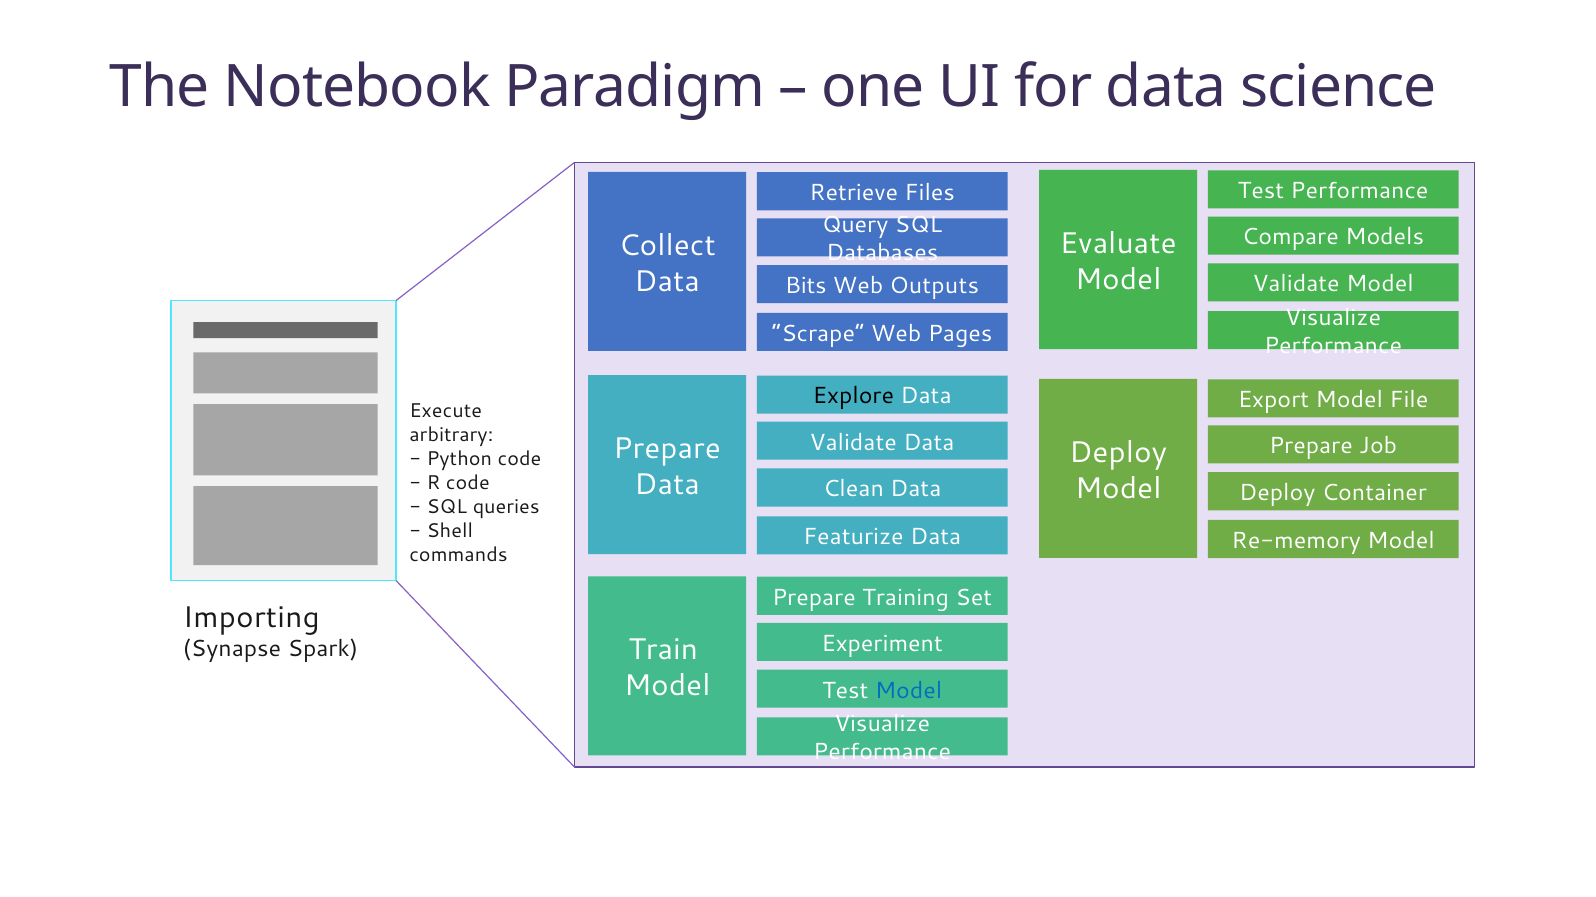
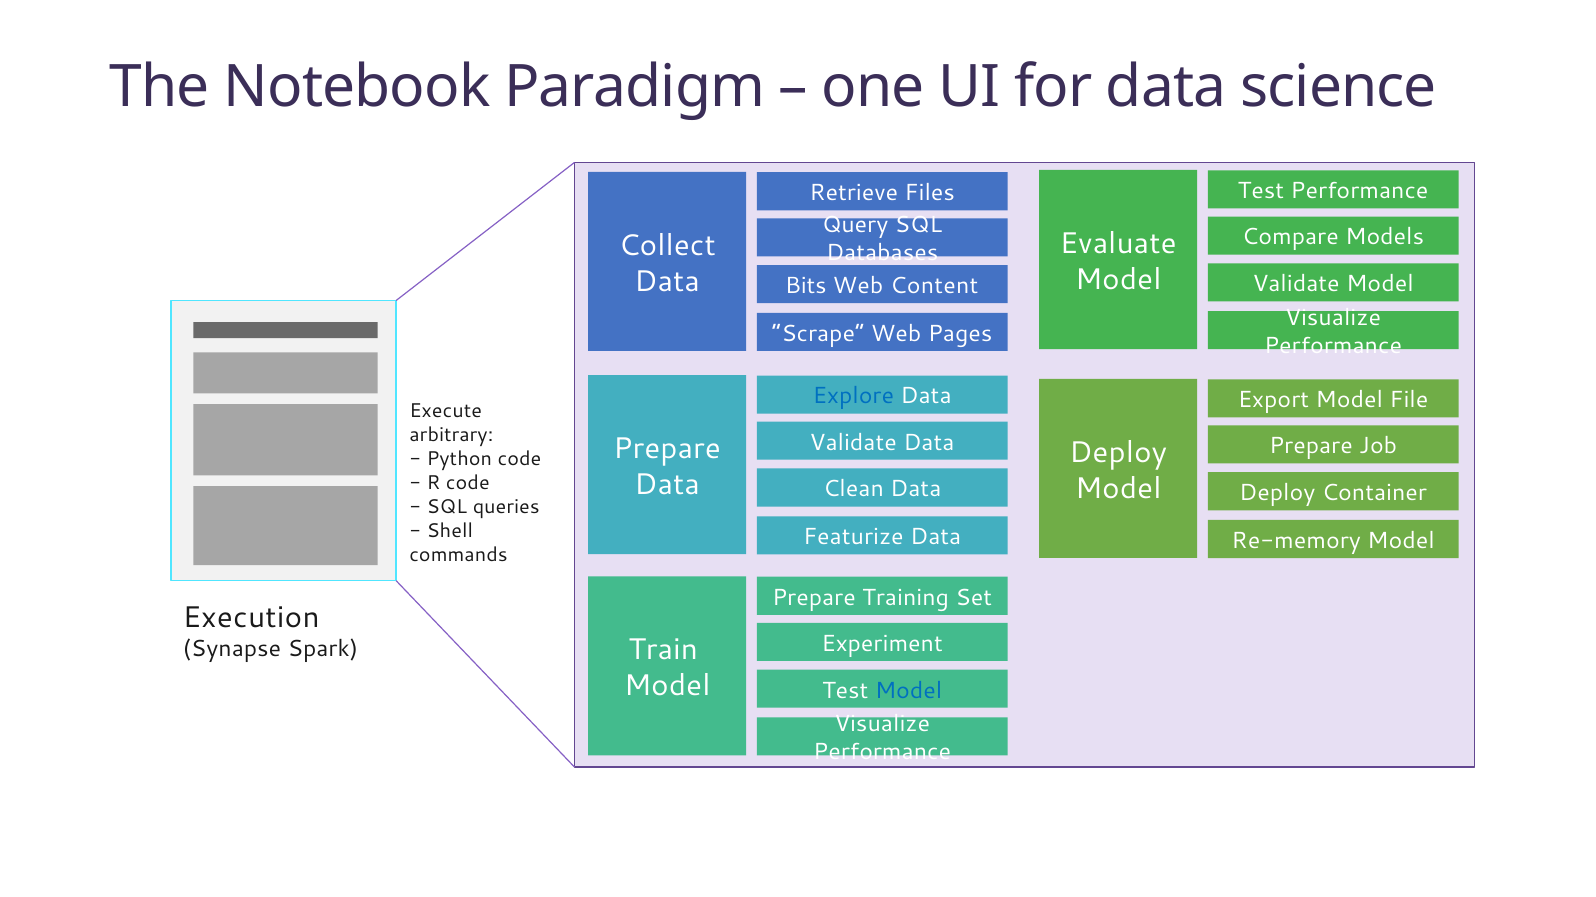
Outputs: Outputs -> Content
Explore colour: black -> blue
Importing: Importing -> Execution
